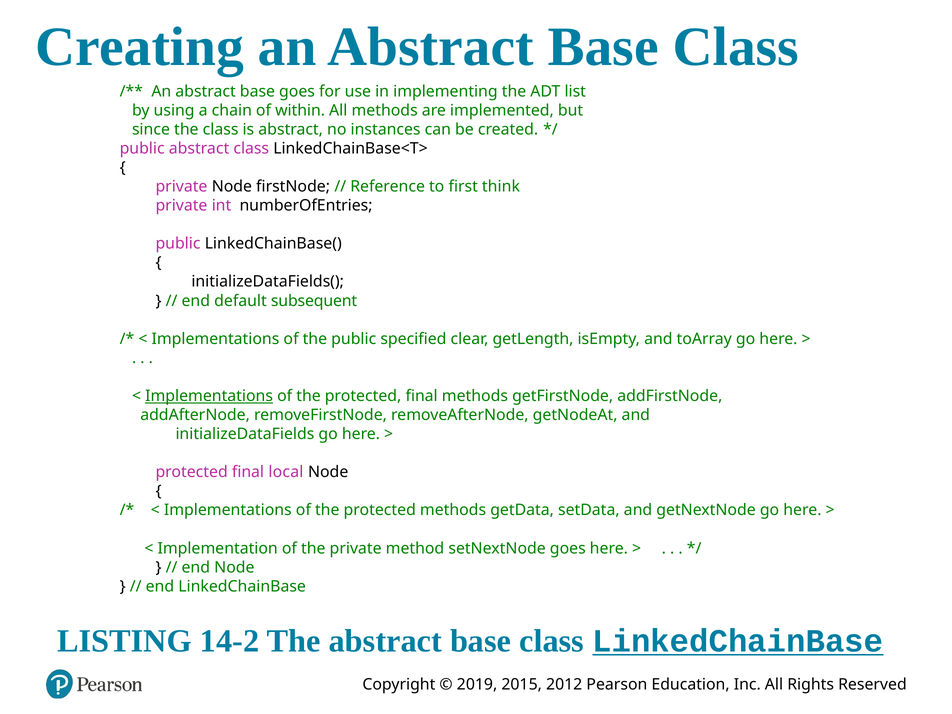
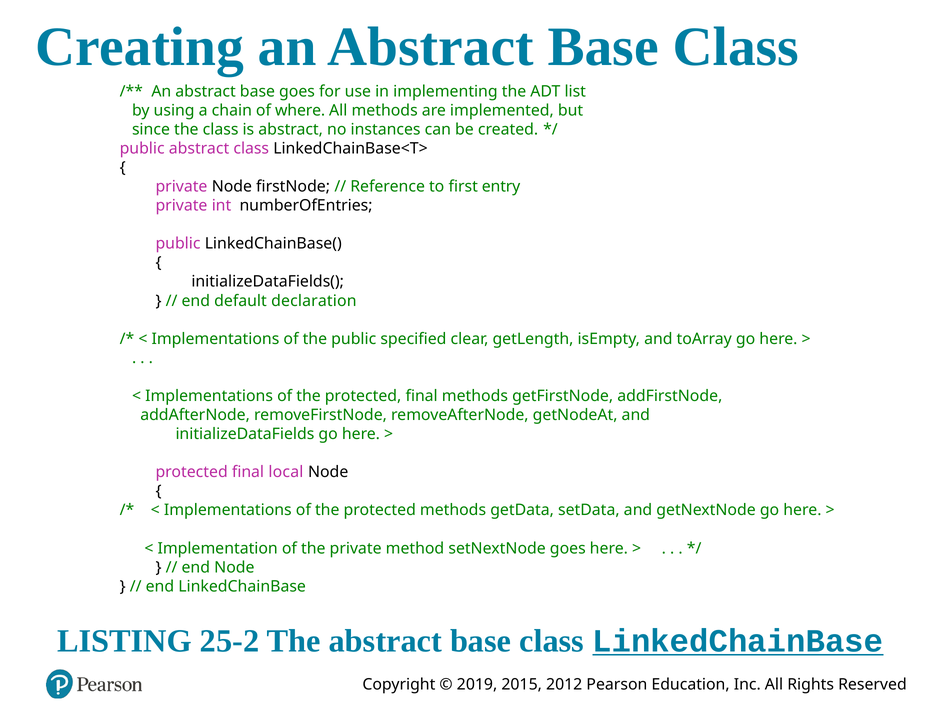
within: within -> where
think: think -> entry
subsequent: subsequent -> declaration
Implementations at (209, 396) underline: present -> none
14-2: 14-2 -> 25-2
